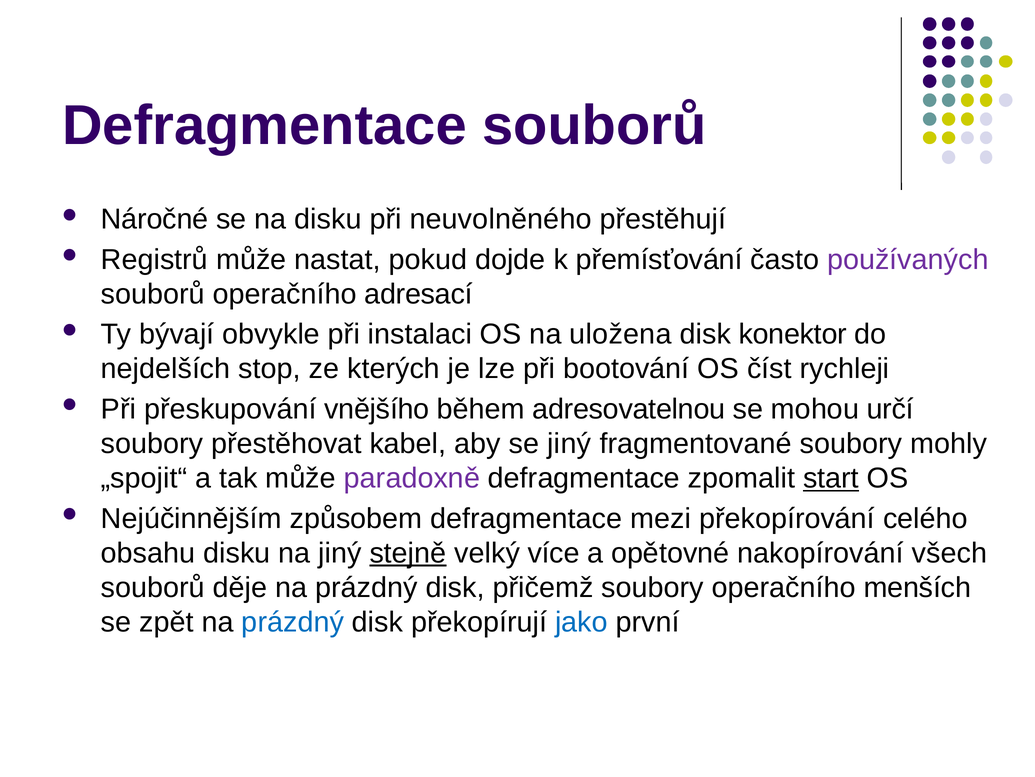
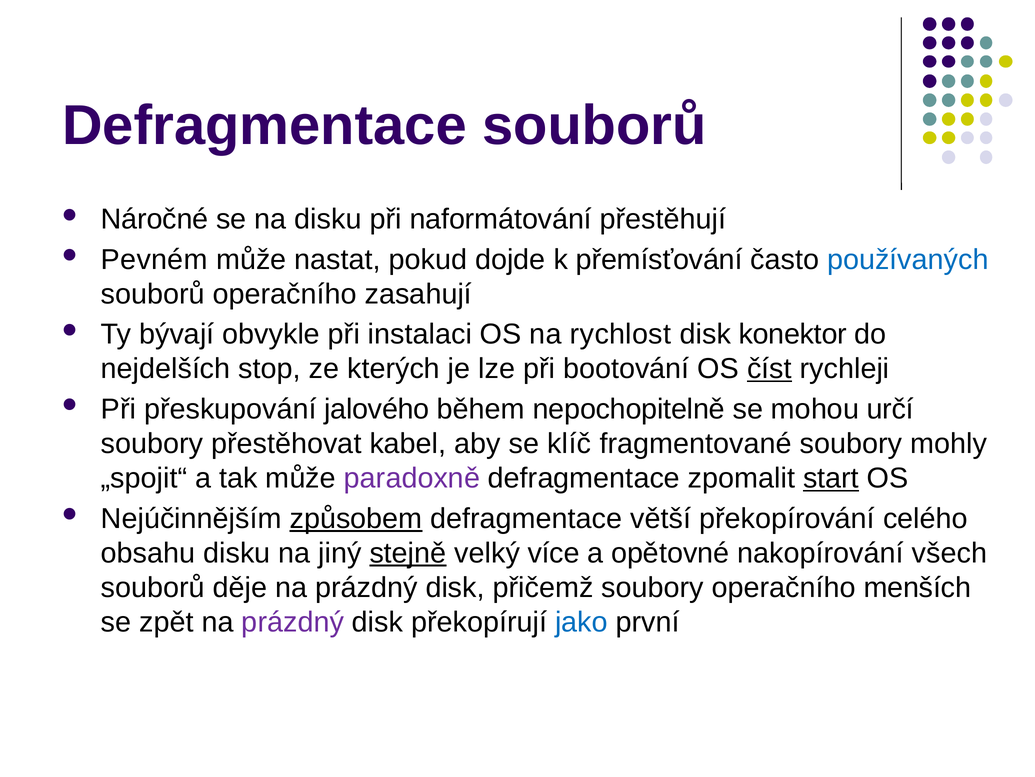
neuvolněného: neuvolněného -> naformátování
Registrů: Registrů -> Pevném
používaných colour: purple -> blue
adresací: adresací -> zasahují
uložena: uložena -> rychlost
číst underline: none -> present
vnějšího: vnějšího -> jalového
adresovatelnou: adresovatelnou -> nepochopitelně
se jiný: jiný -> klíč
způsobem underline: none -> present
mezi: mezi -> větší
prázdný at (293, 622) colour: blue -> purple
